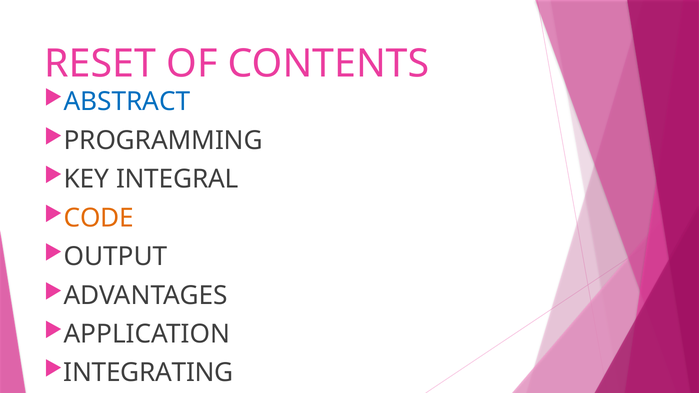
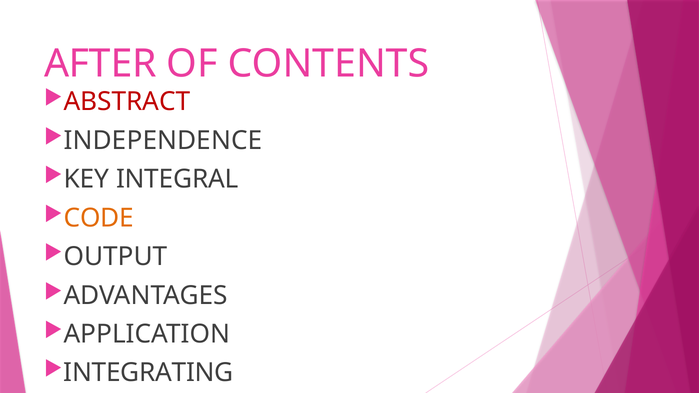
RESET: RESET -> AFTER
ABSTRACT colour: blue -> red
PROGRAMMING: PROGRAMMING -> INDEPENDENCE
